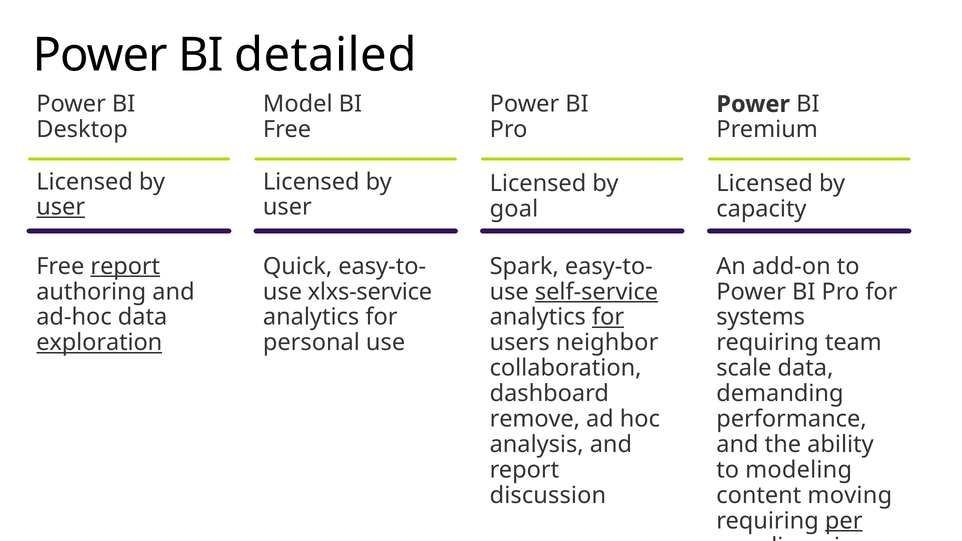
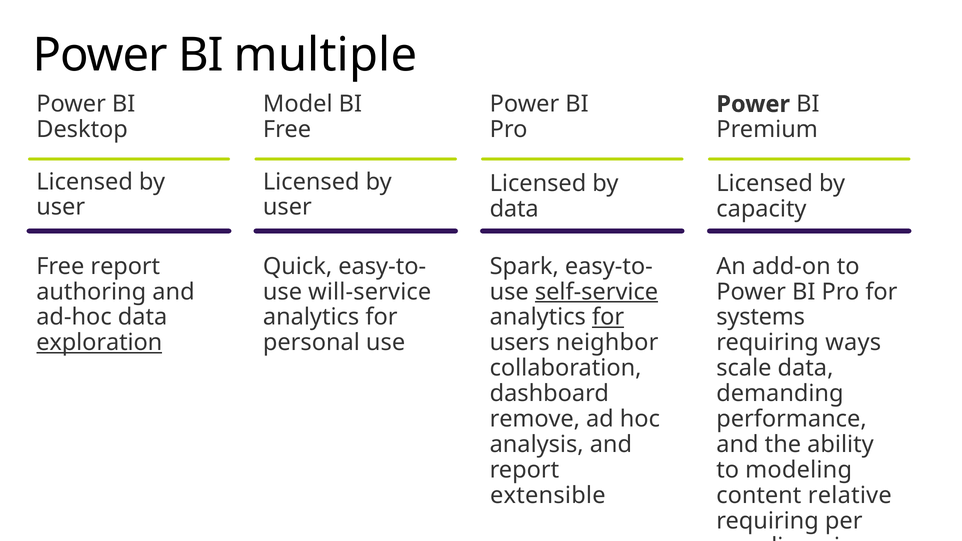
detailed: detailed -> multiple
user at (61, 207) underline: present -> none
goal at (514, 209): goal -> data
report at (125, 266) underline: present -> none
xlxs-service: xlxs-service -> will-service
team: team -> ways
discussion: discussion -> extensible
moving: moving -> relative
per underline: present -> none
